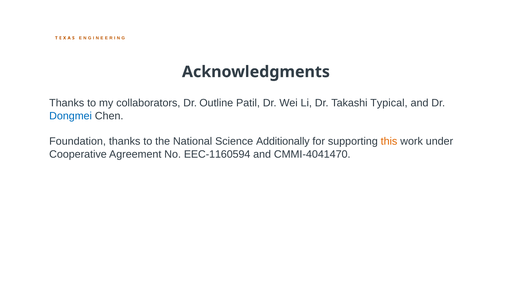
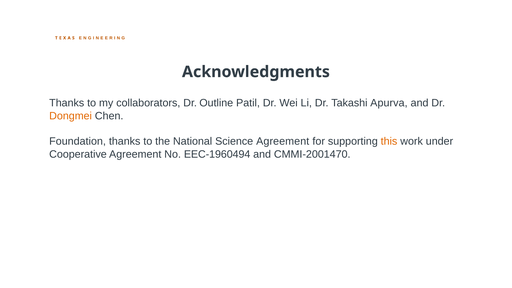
Typical: Typical -> Apurva
Dongmei colour: blue -> orange
Science Additionally: Additionally -> Agreement
EEC-1160594: EEC-1160594 -> EEC-1960494
CMMI-4041470: CMMI-4041470 -> CMMI-2001470
